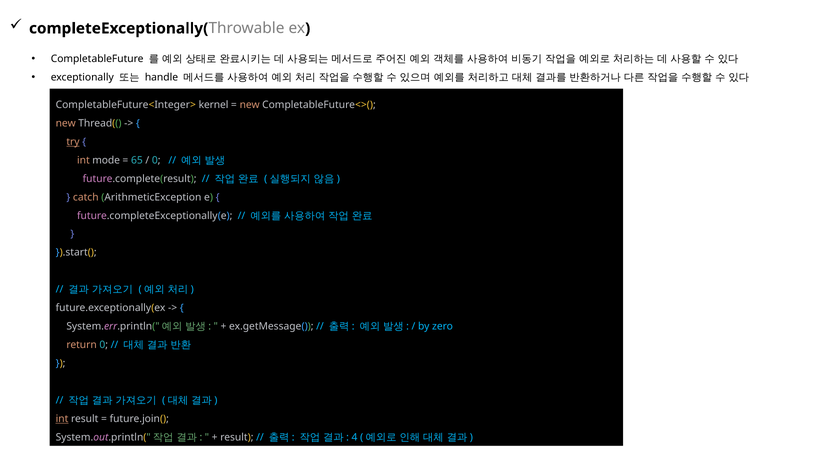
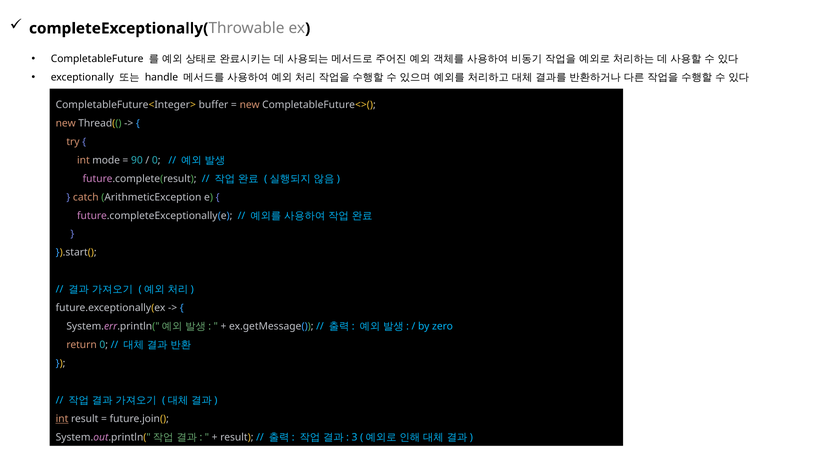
kernel: kernel -> buffer
try underline: present -> none
65: 65 -> 90
4: 4 -> 3
